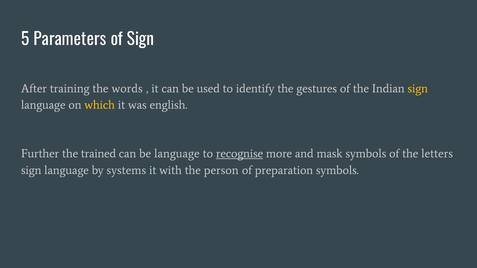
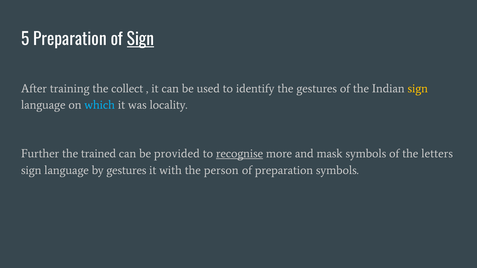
5 Parameters: Parameters -> Preparation
Sign at (140, 40) underline: none -> present
words: words -> collect
which colour: yellow -> light blue
english: english -> locality
be language: language -> provided
by systems: systems -> gestures
